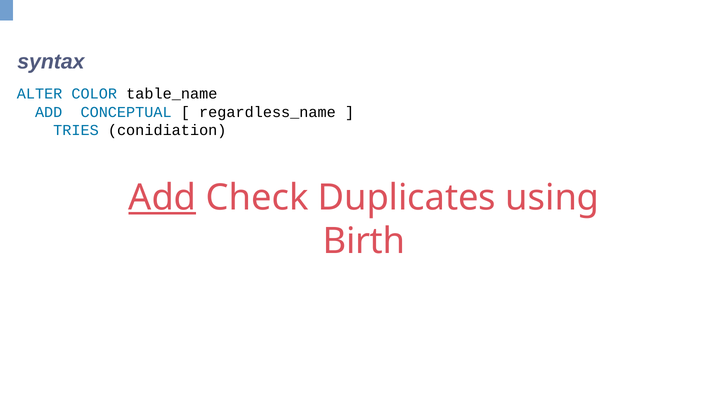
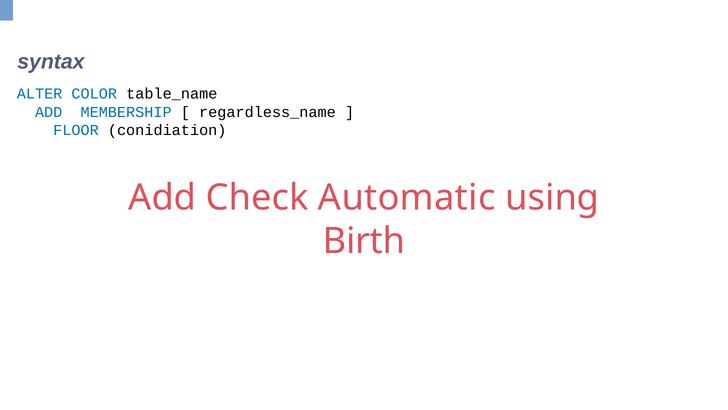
CONCEPTUAL: CONCEPTUAL -> MEMBERSHIP
TRIES: TRIES -> FLOOR
Add at (162, 197) underline: present -> none
Duplicates: Duplicates -> Automatic
